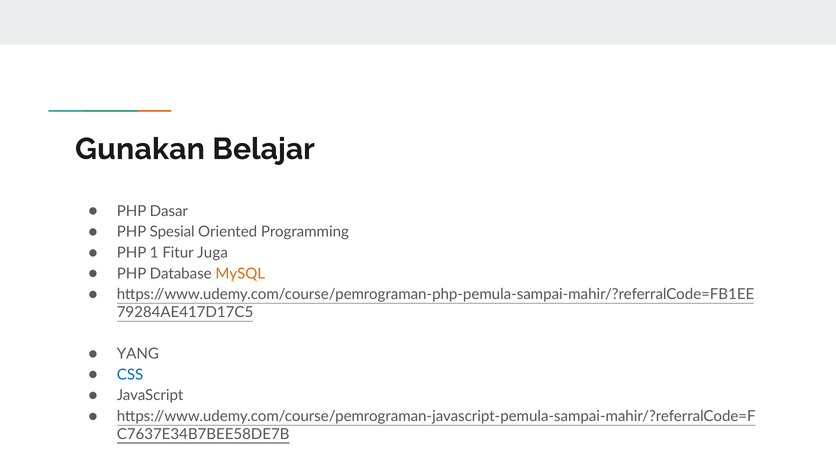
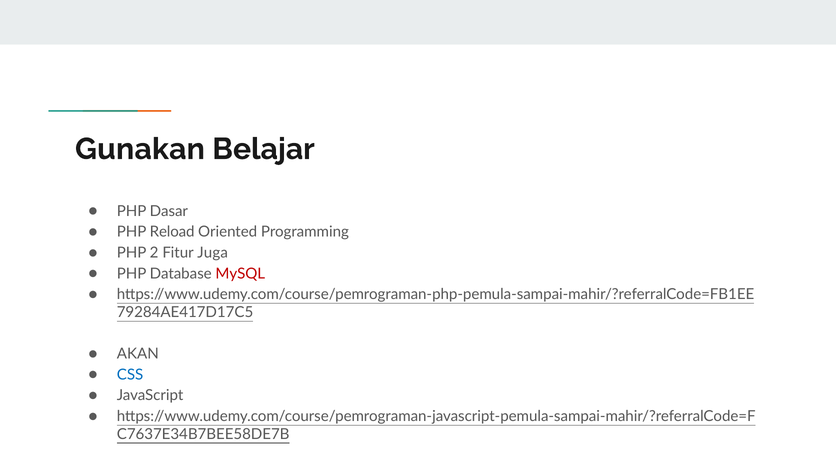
Spesial: Spesial -> Reload
1: 1 -> 2
MySQL colour: orange -> red
YANG: YANG -> AKAN
